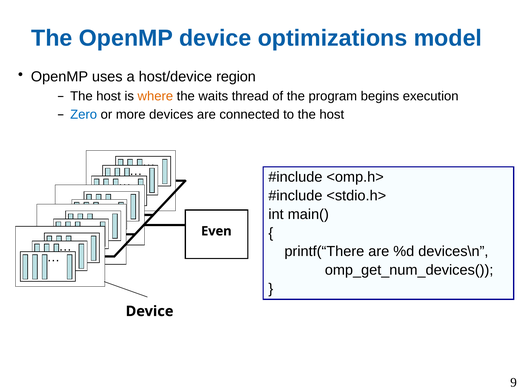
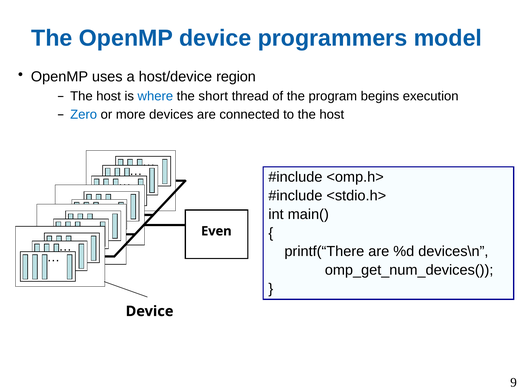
optimizations: optimizations -> programmers
where colour: orange -> blue
waits: waits -> short
